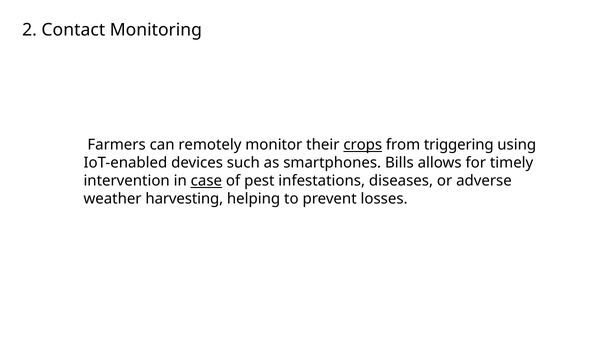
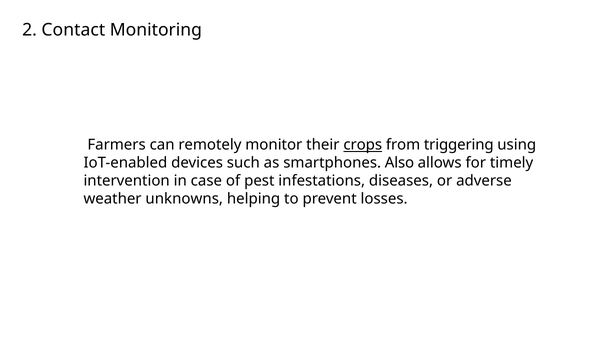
Bills: Bills -> Also
case underline: present -> none
harvesting: harvesting -> unknowns
